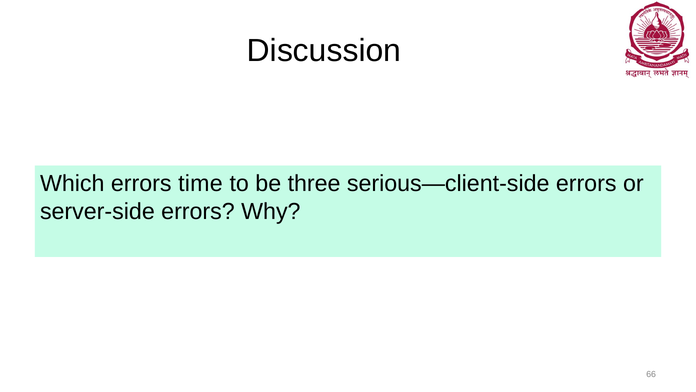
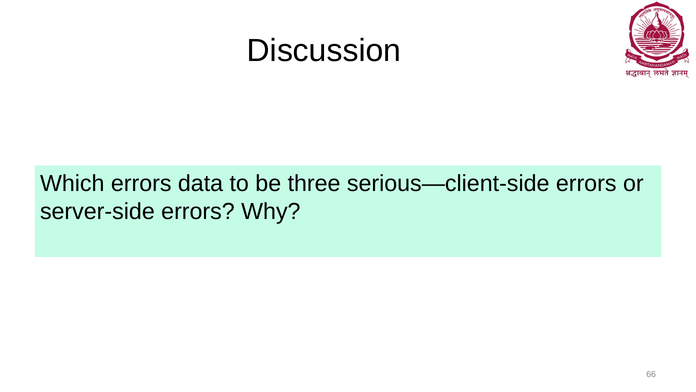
time: time -> data
